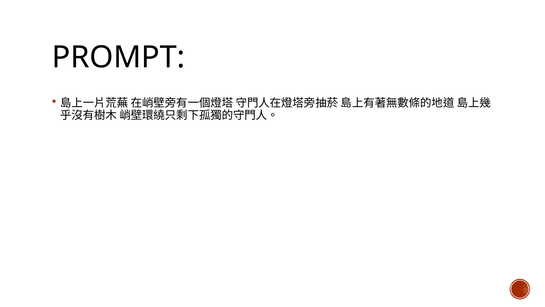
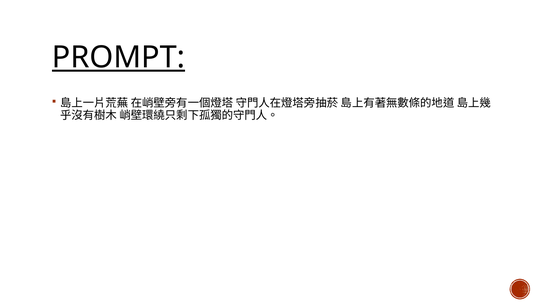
PROMPT underline: none -> present
